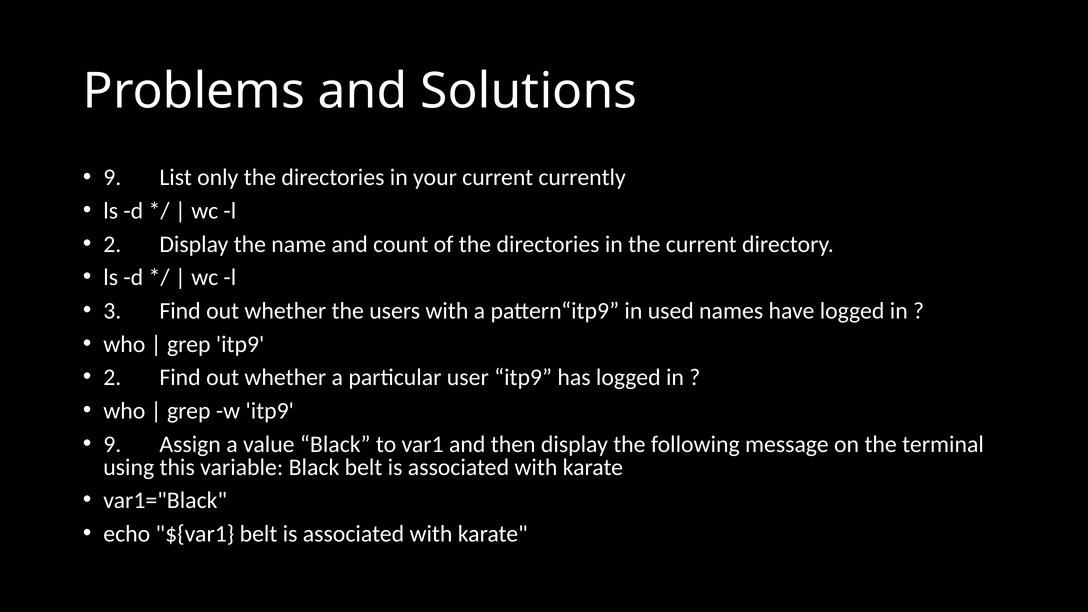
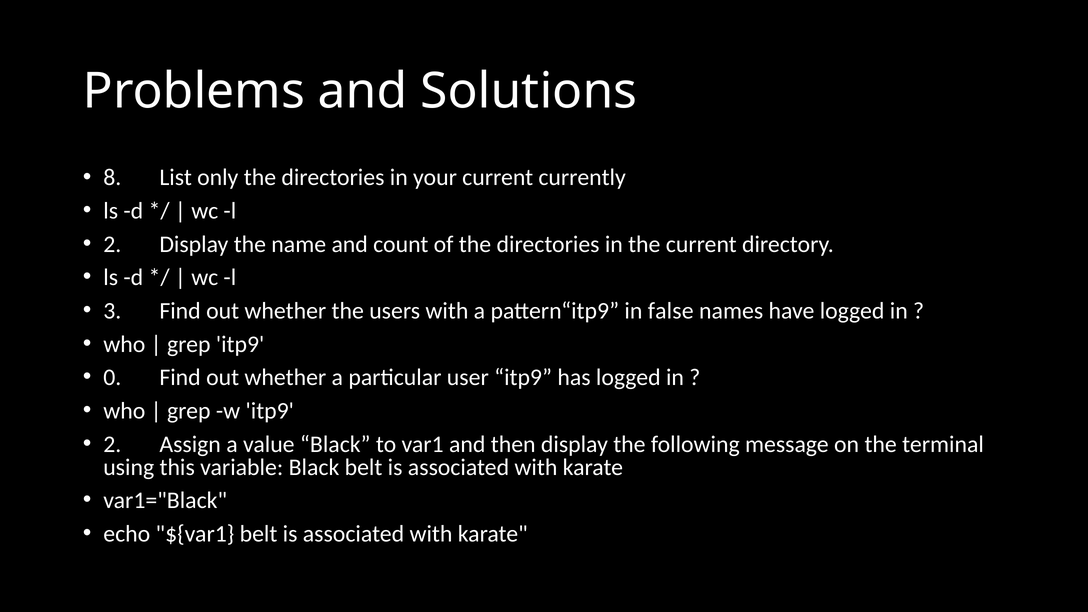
9 at (112, 178): 9 -> 8
used: used -> false
2 at (112, 378): 2 -> 0
9 at (112, 444): 9 -> 2
